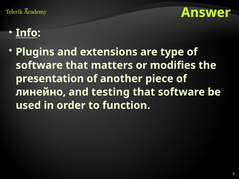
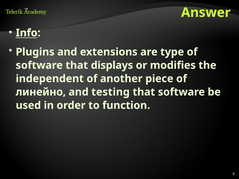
matters: matters -> displays
presentation: presentation -> independent
